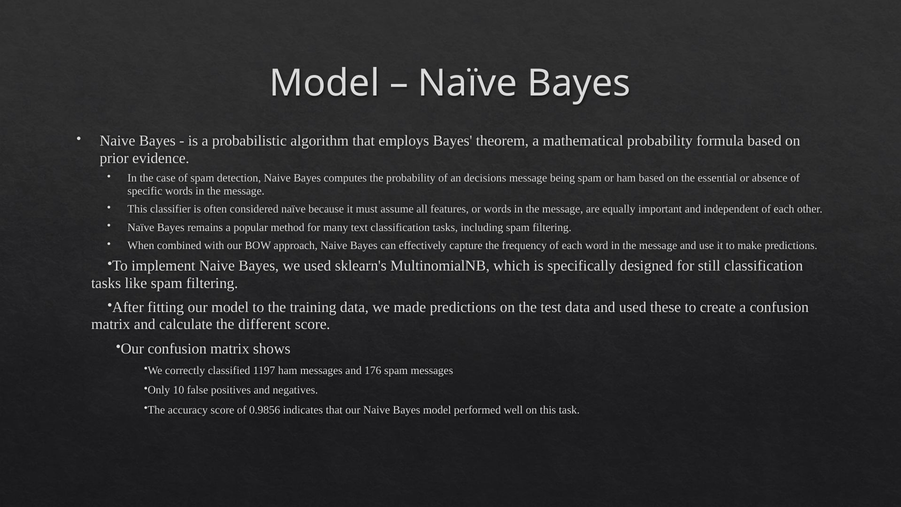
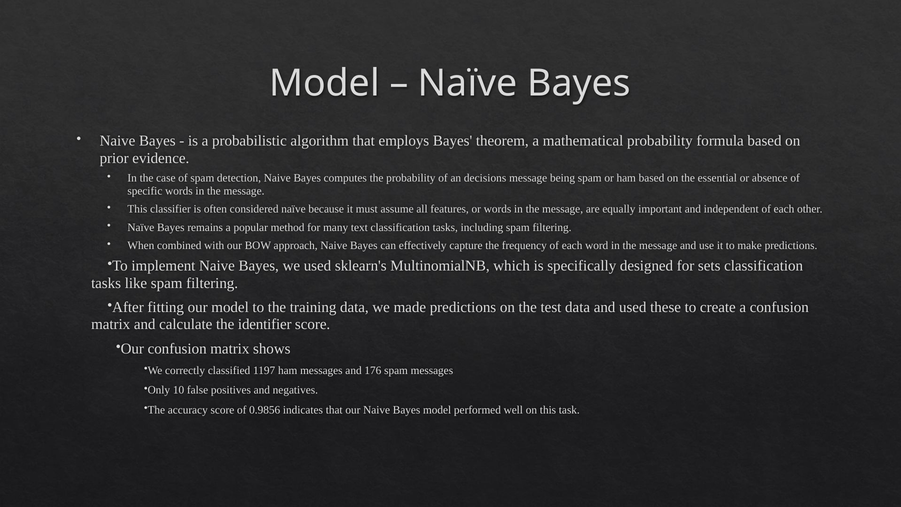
still: still -> sets
different: different -> identifier
